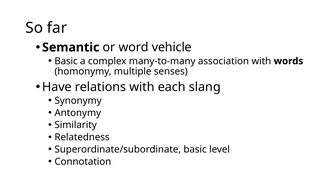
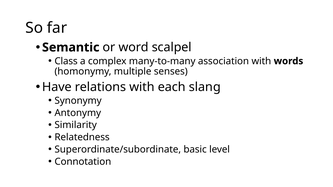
vehicle: vehicle -> scalpel
Basic at (66, 61): Basic -> Class
